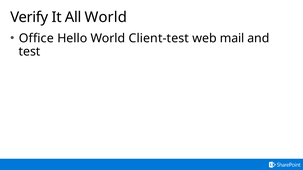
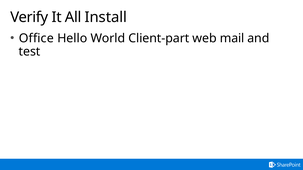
All World: World -> Install
Client-test: Client-test -> Client-part
